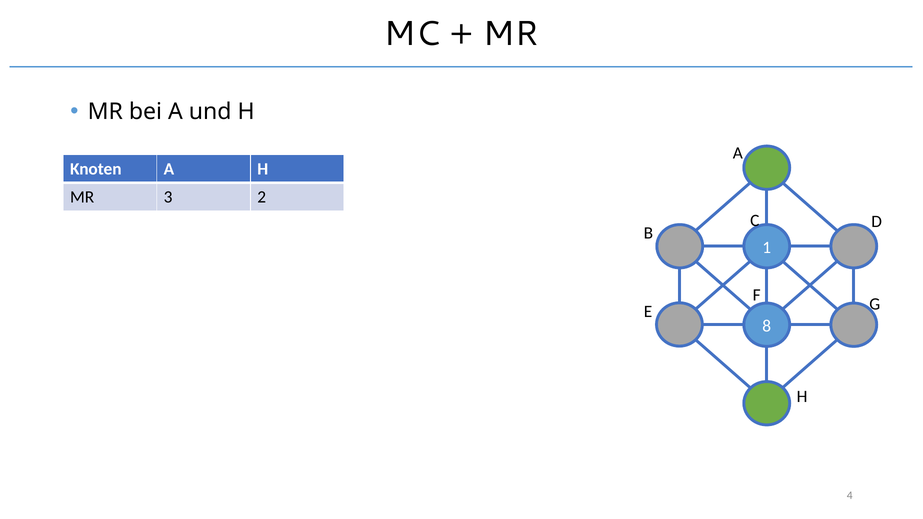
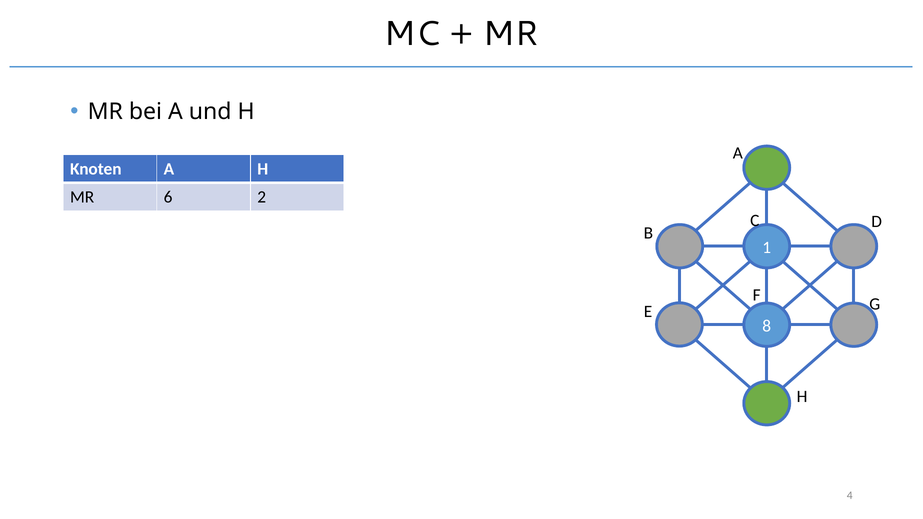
3: 3 -> 6
